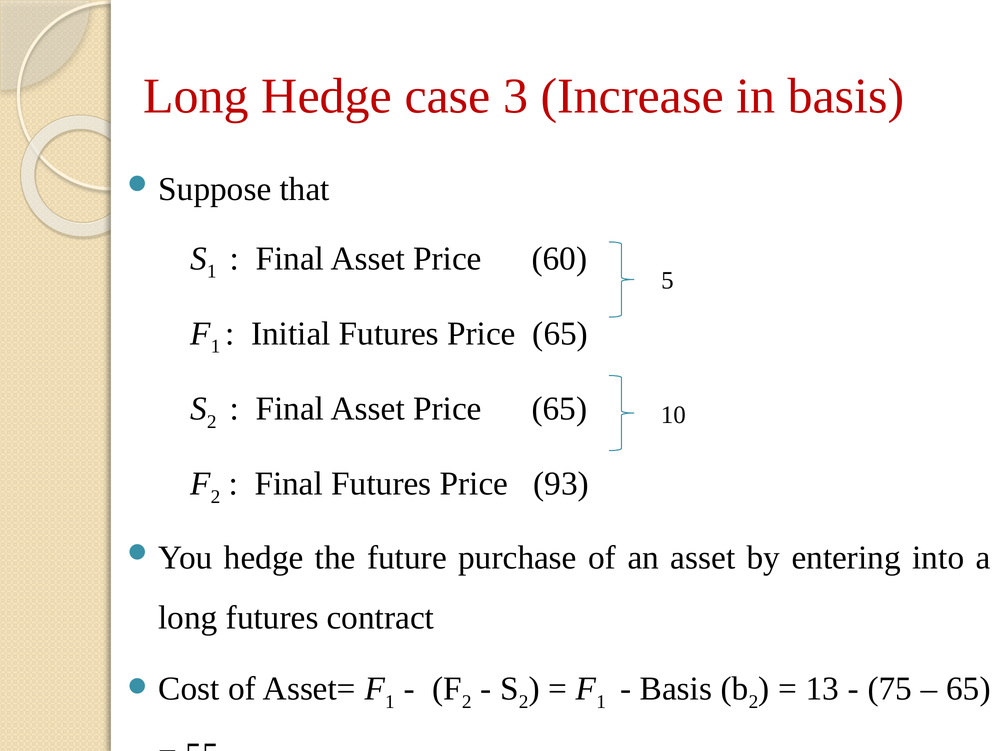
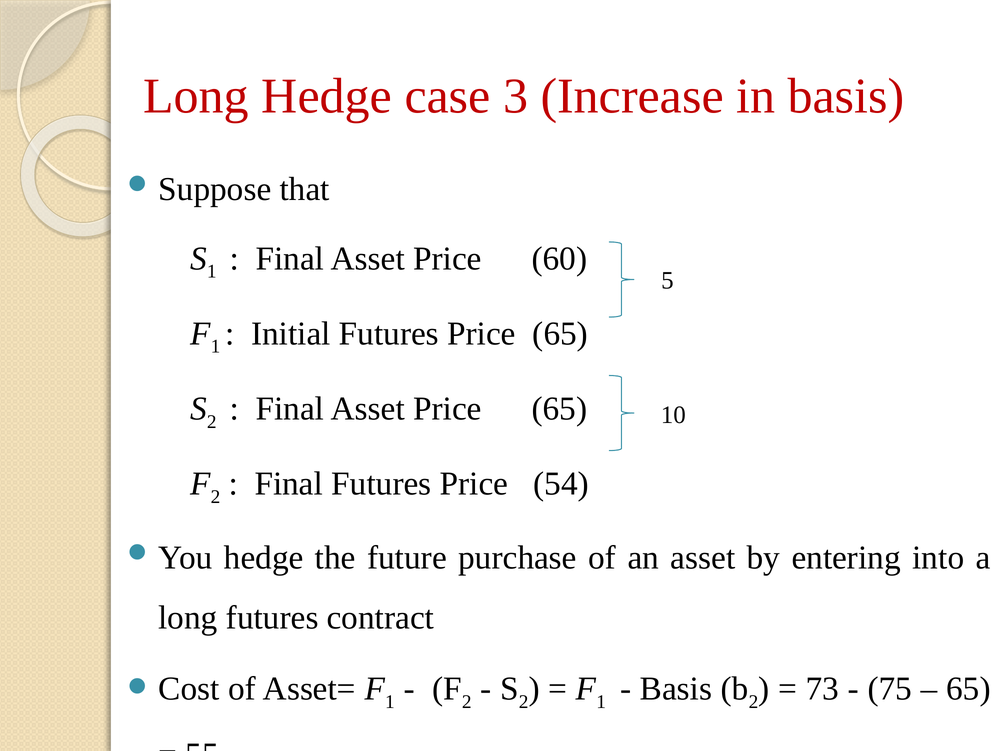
93: 93 -> 54
13: 13 -> 73
